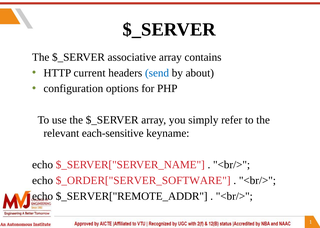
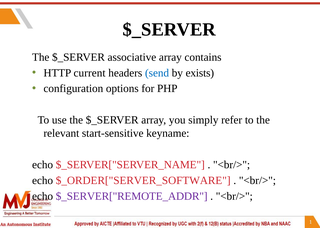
about: about -> exists
each-sensitive: each-sensitive -> start-sensitive
$_SERVER["REMOTE_ADDR colour: black -> purple
